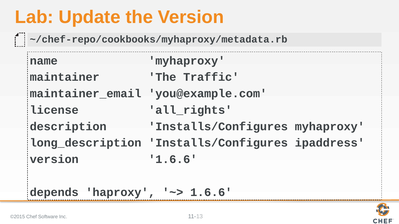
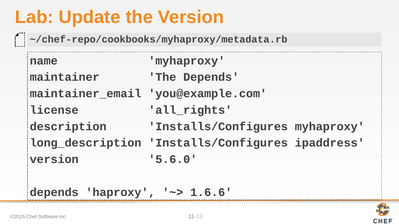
The Traffic: Traffic -> Depends
version 1.6.6: 1.6.6 -> 5.6.0
